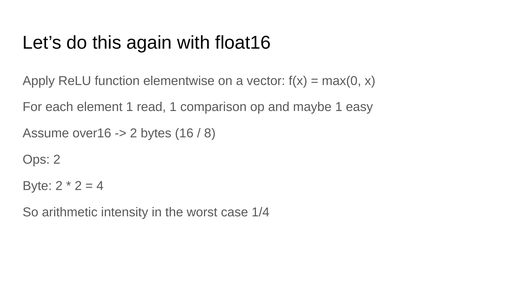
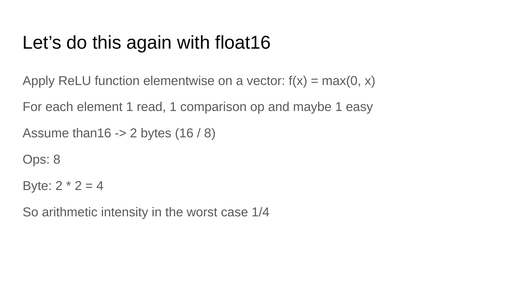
over16: over16 -> than16
Ops 2: 2 -> 8
